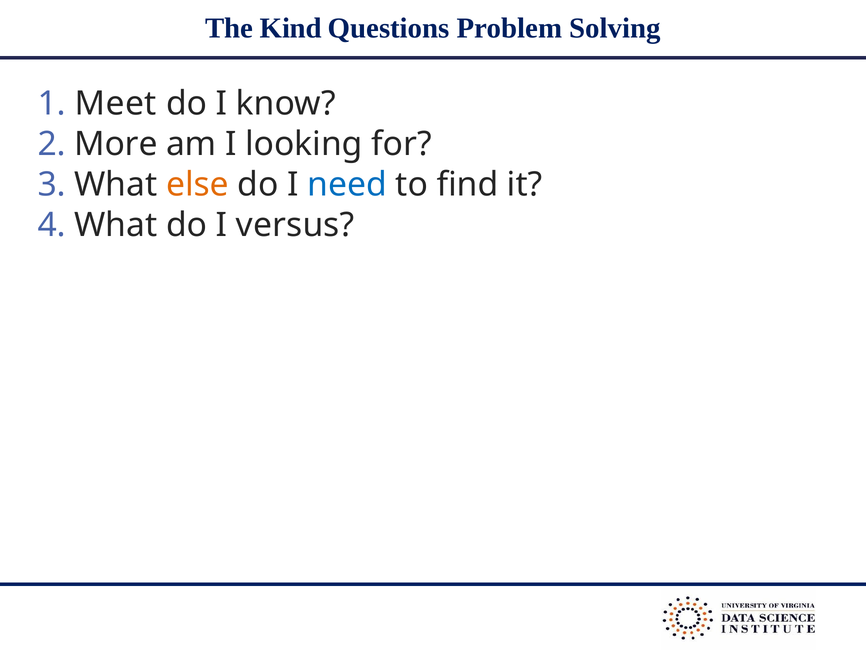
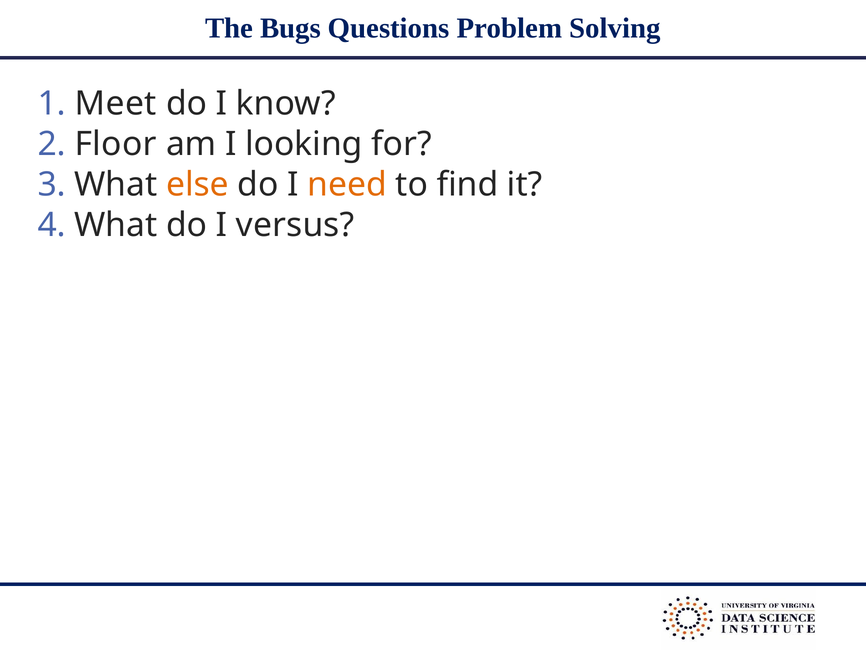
Kind: Kind -> Bugs
More: More -> Floor
need colour: blue -> orange
